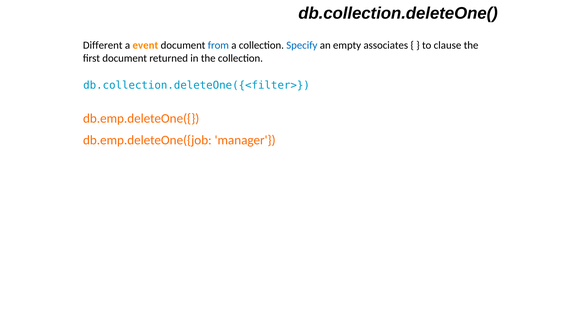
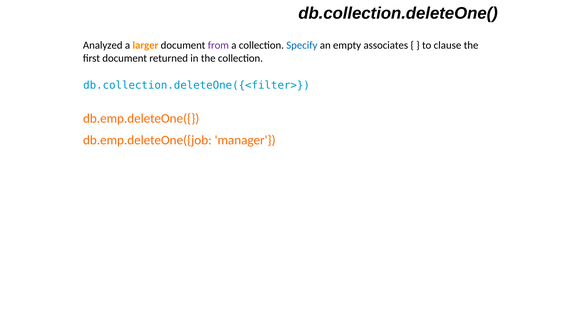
Different: Different -> Analyzed
event: event -> larger
from colour: blue -> purple
